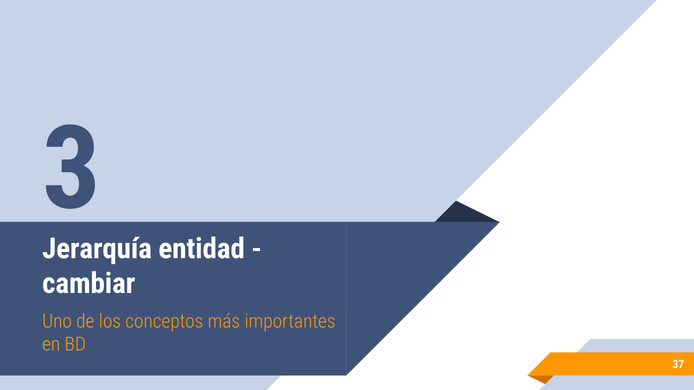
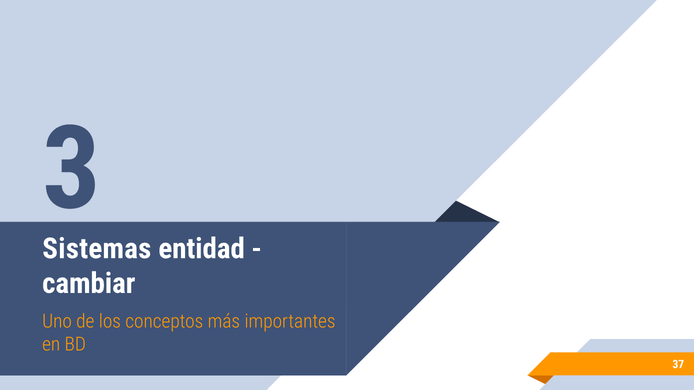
Jerarquía: Jerarquía -> Sistemas
